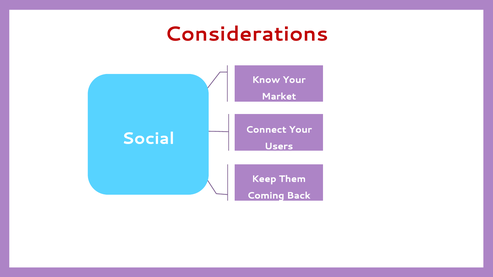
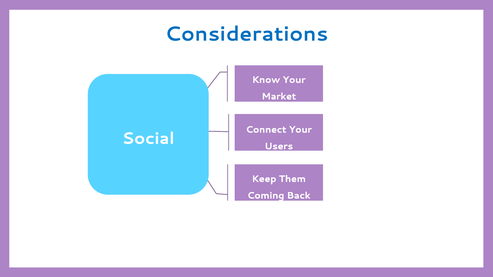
Considerations colour: red -> blue
